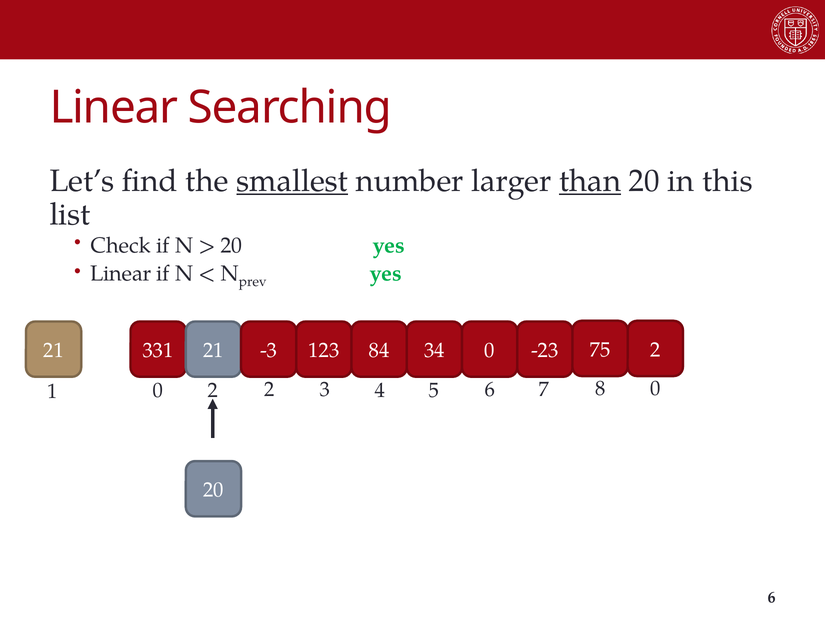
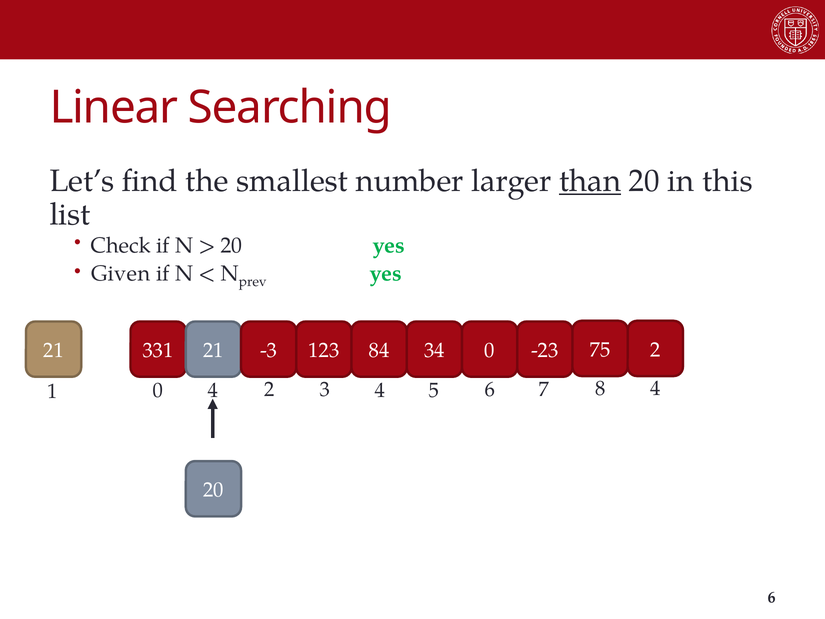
smallest underline: present -> none
Linear at (121, 273): Linear -> Given
0 2: 2 -> 4
8 0: 0 -> 4
